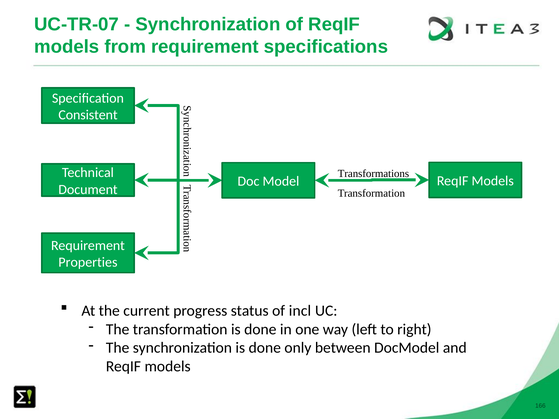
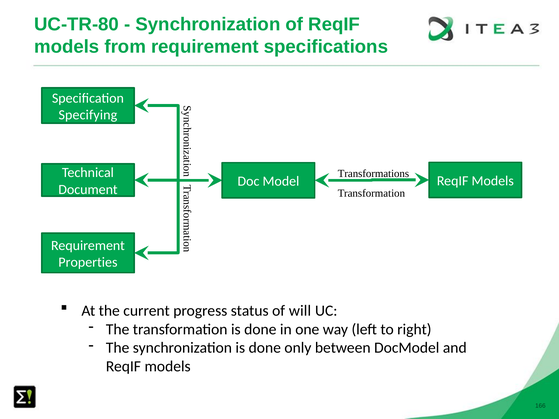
UC-TR-07: UC-TR-07 -> UC-TR-80
Consistent: Consistent -> Specifying
incl: incl -> will
